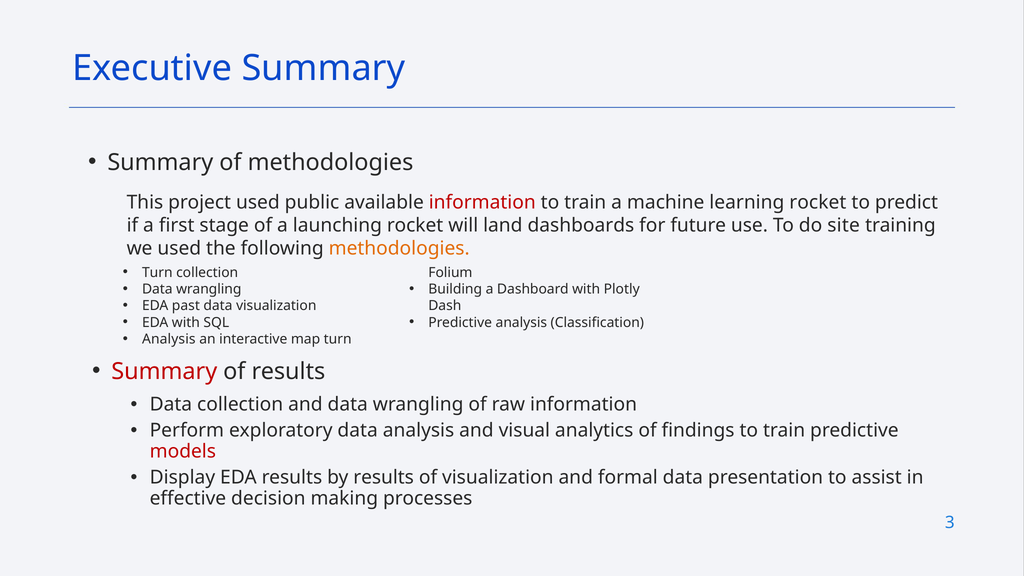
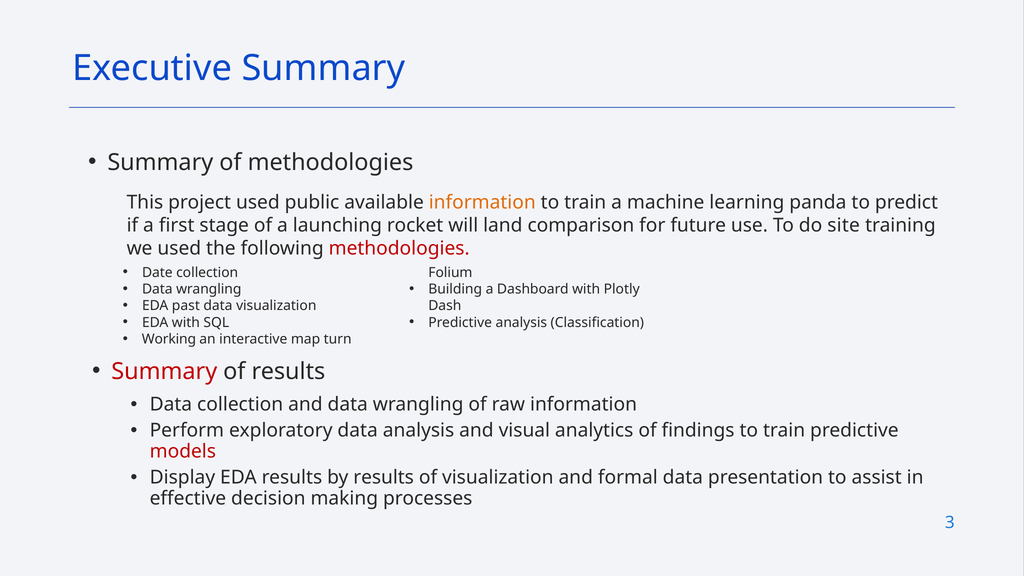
information at (482, 203) colour: red -> orange
learning rocket: rocket -> panda
dashboards: dashboards -> comparison
methodologies at (399, 249) colour: orange -> red
Turn at (157, 272): Turn -> Date
Analysis at (169, 339): Analysis -> Working
